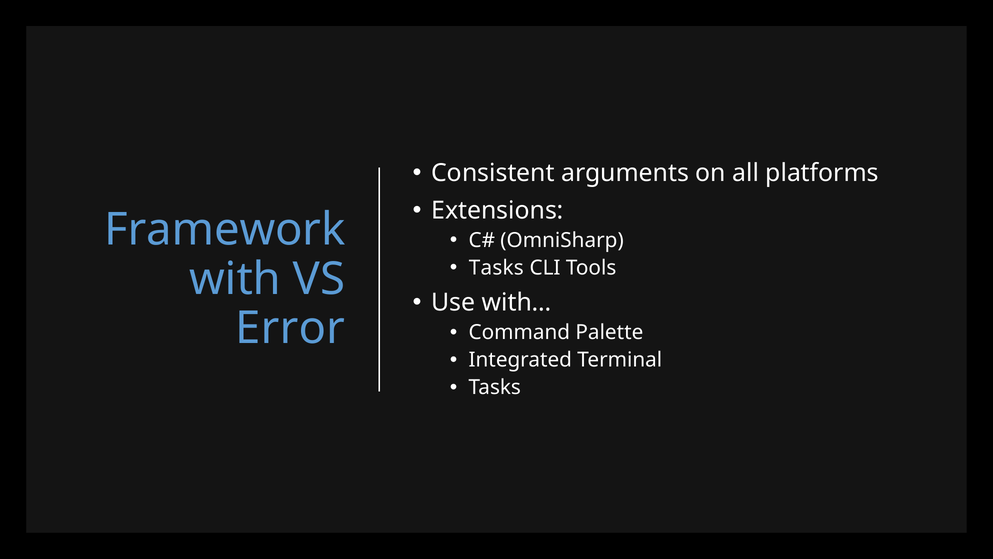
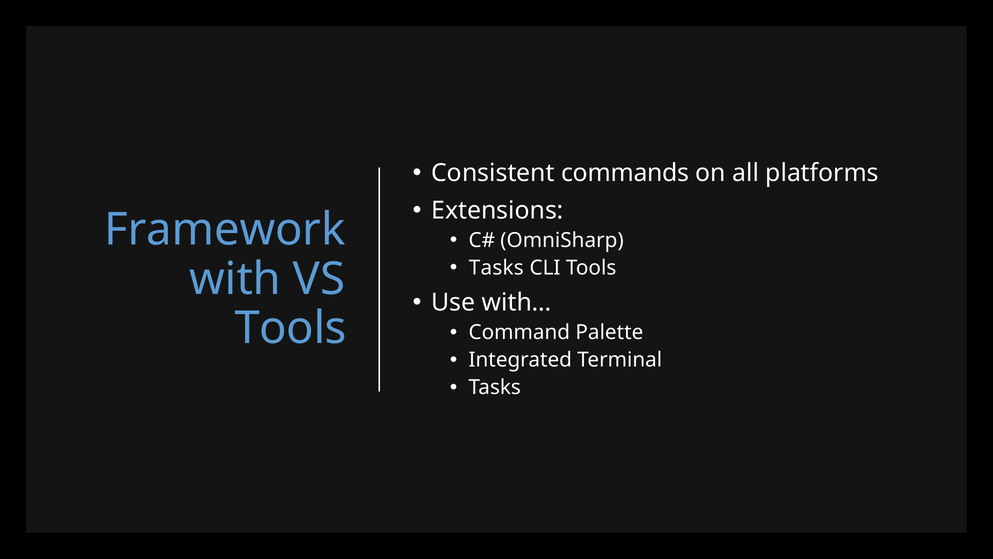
arguments: arguments -> commands
Error at (290, 328): Error -> Tools
